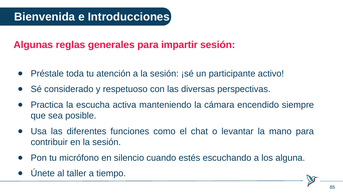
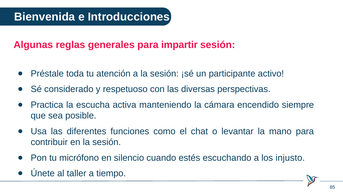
alguna: alguna -> injusto
